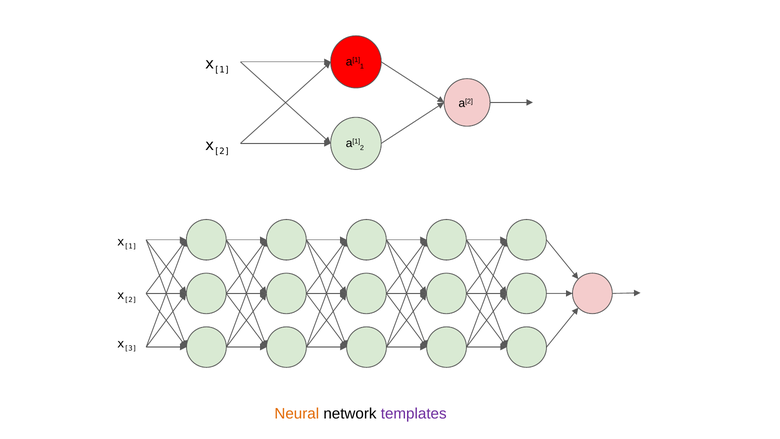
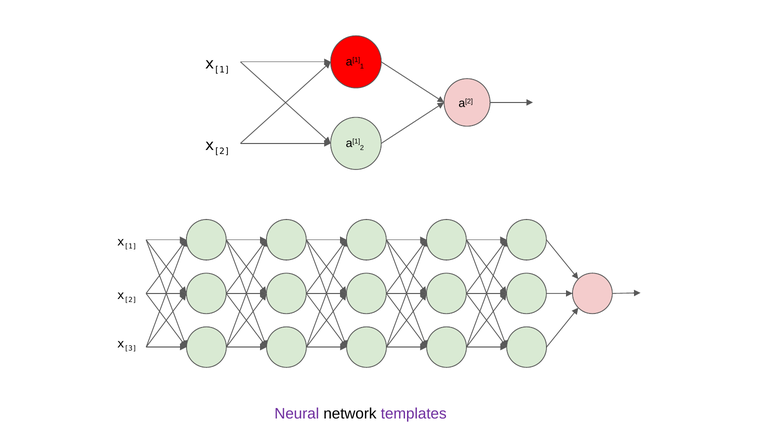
Neural colour: orange -> purple
